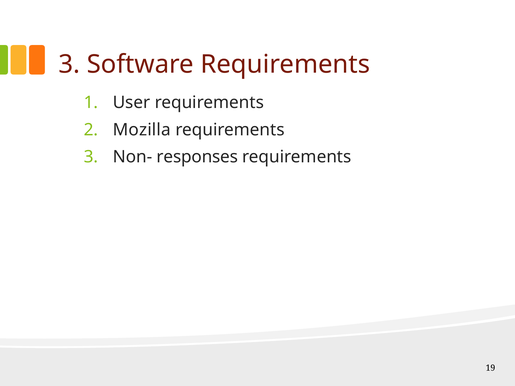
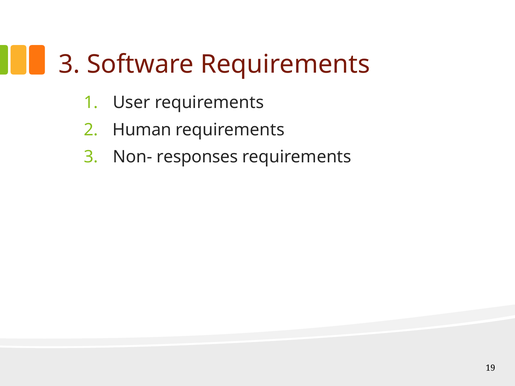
Mozilla: Mozilla -> Human
